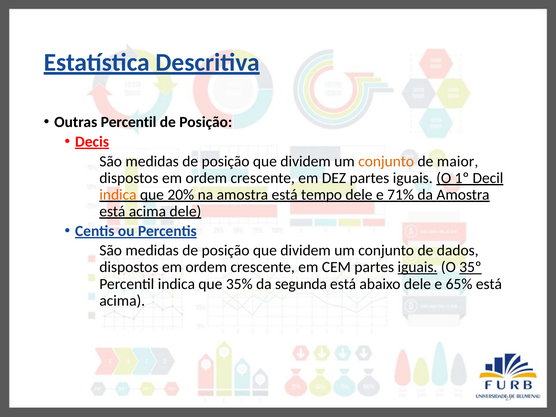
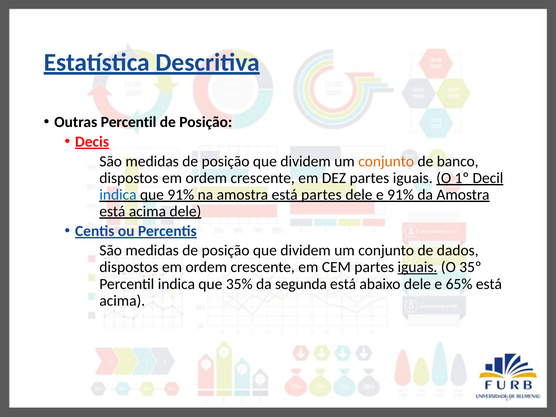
maior: maior -> banco
indica at (118, 195) colour: orange -> blue
que 20%: 20% -> 91%
está tempo: tempo -> partes
e 71%: 71% -> 91%
35º underline: present -> none
